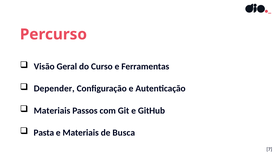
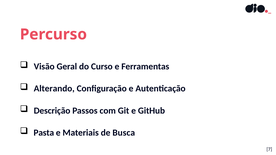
Depender: Depender -> Alterando
Materiais at (52, 111): Materiais -> Descrição
